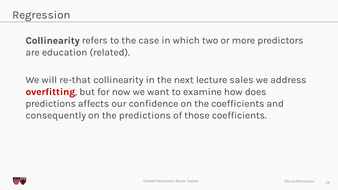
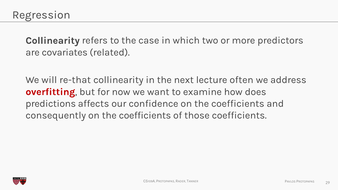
education: education -> covariates
sales: sales -> often
consequently on the predictions: predictions -> coefficients
